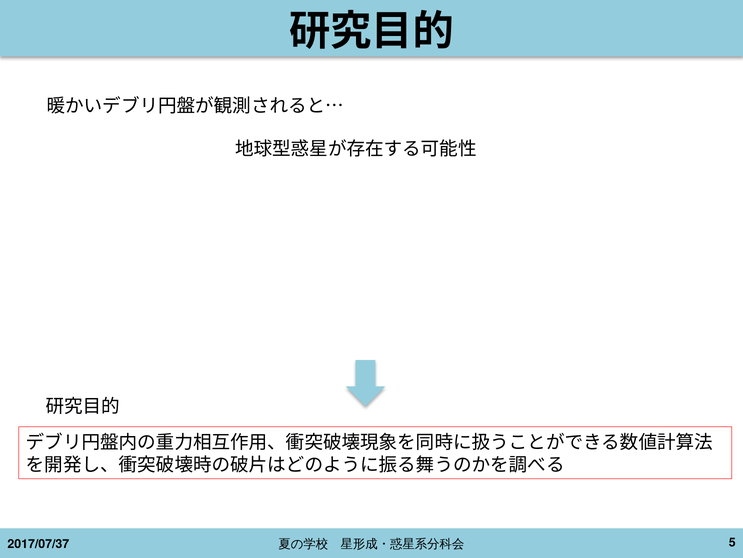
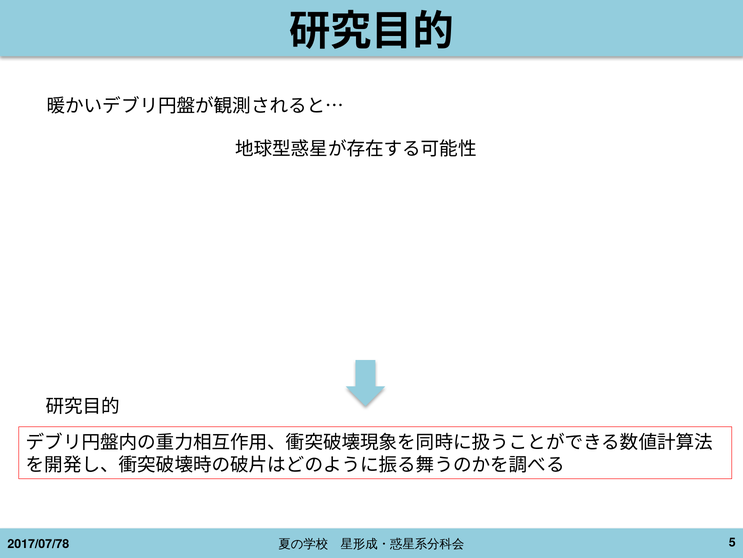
2017/07/37: 2017/07/37 -> 2017/07/78
